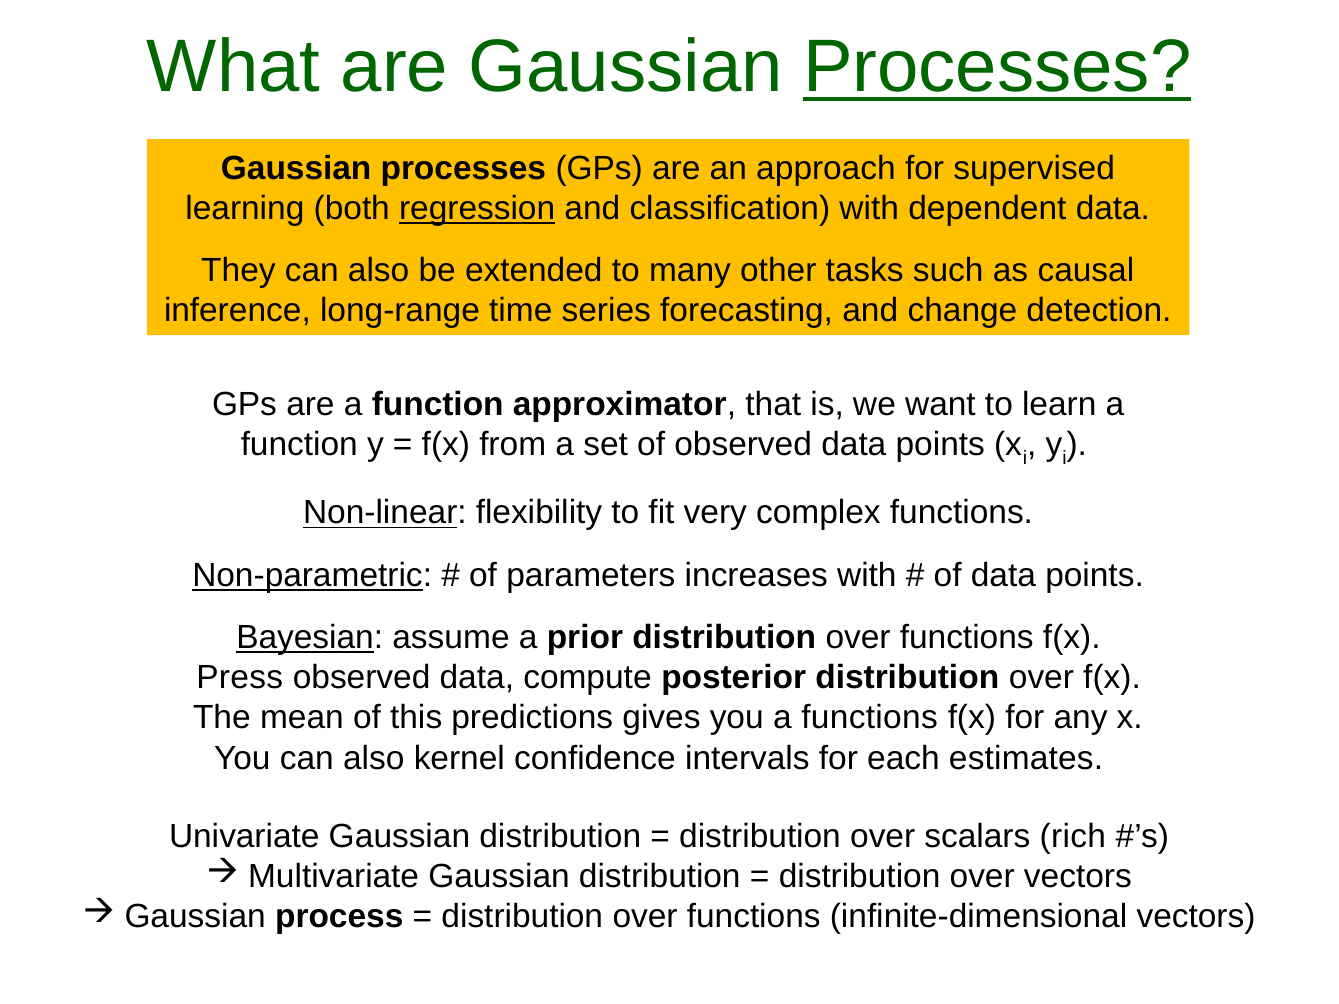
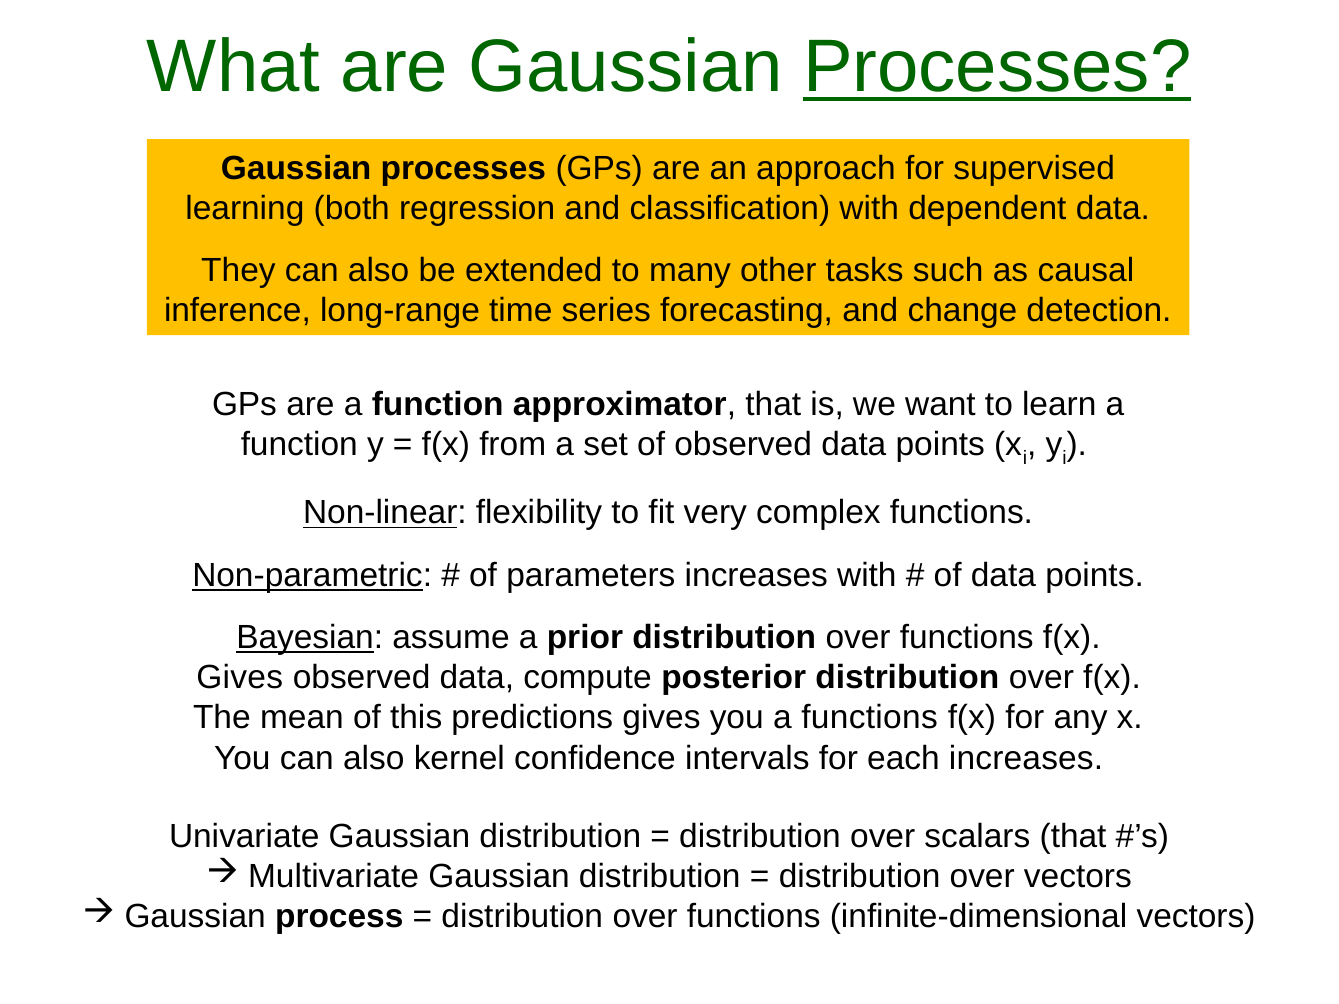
regression underline: present -> none
Press at (240, 678): Press -> Gives
each estimates: estimates -> increases
scalars rich: rich -> that
